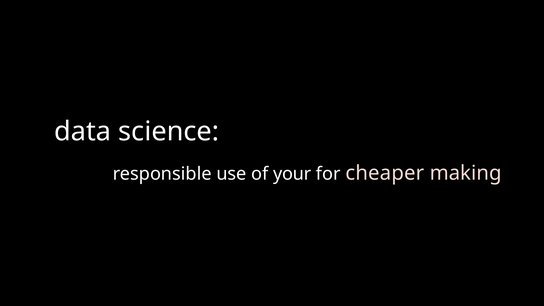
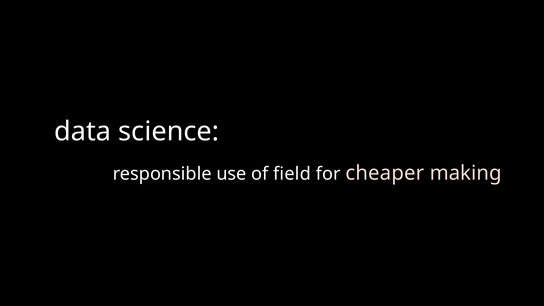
your: your -> field
